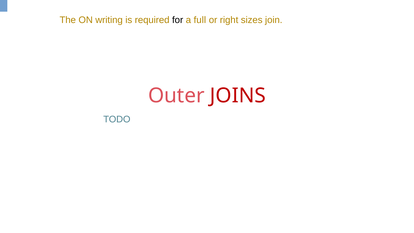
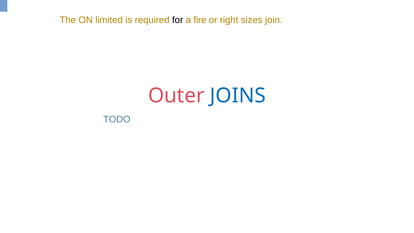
writing: writing -> limited
full: full -> fire
JOINS colour: red -> blue
